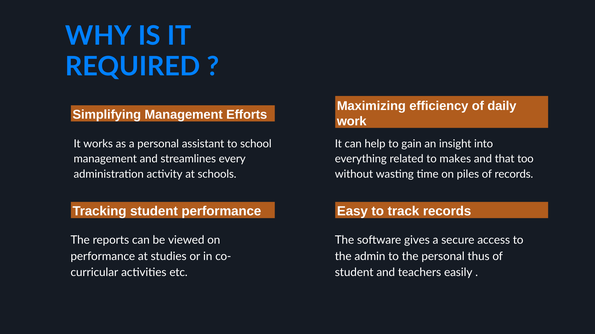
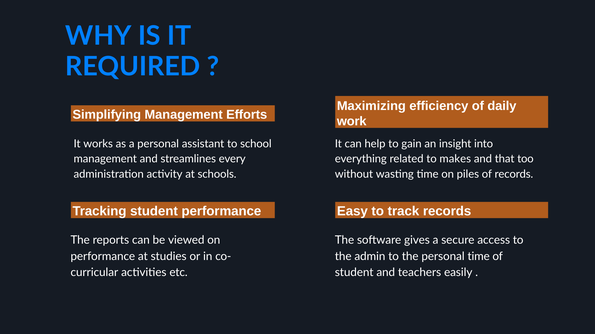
personal thus: thus -> time
